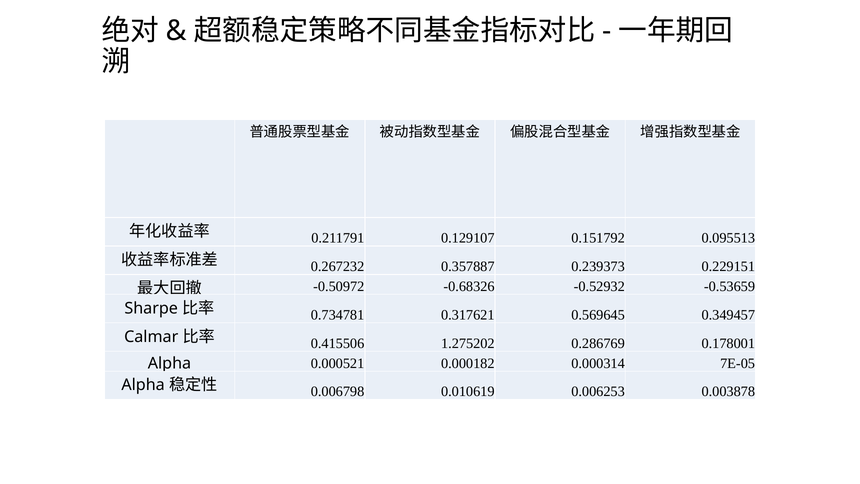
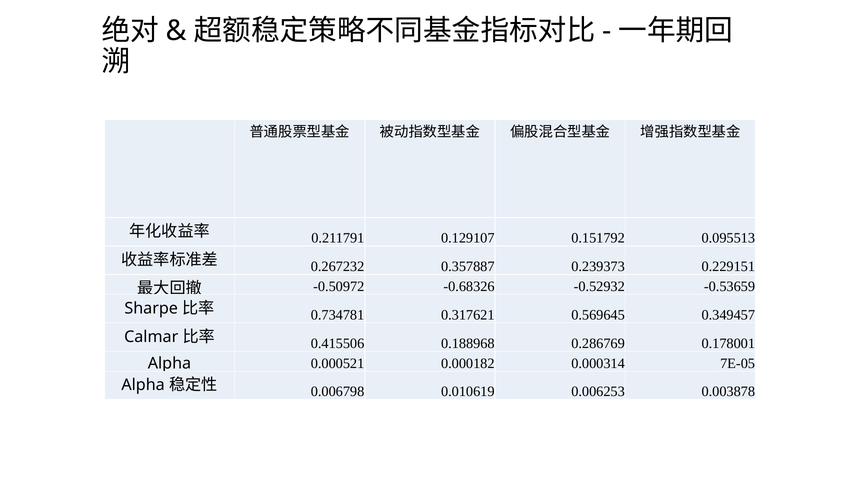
1.275202: 1.275202 -> 0.188968
